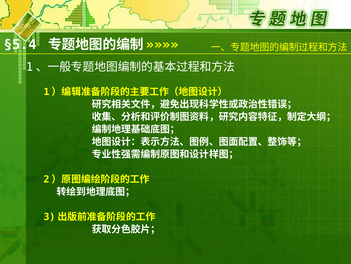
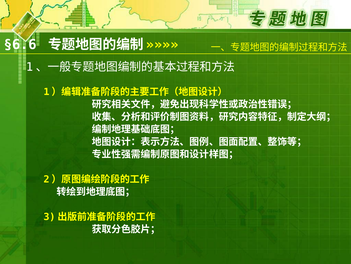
§5.4: §5.4 -> §6.6
